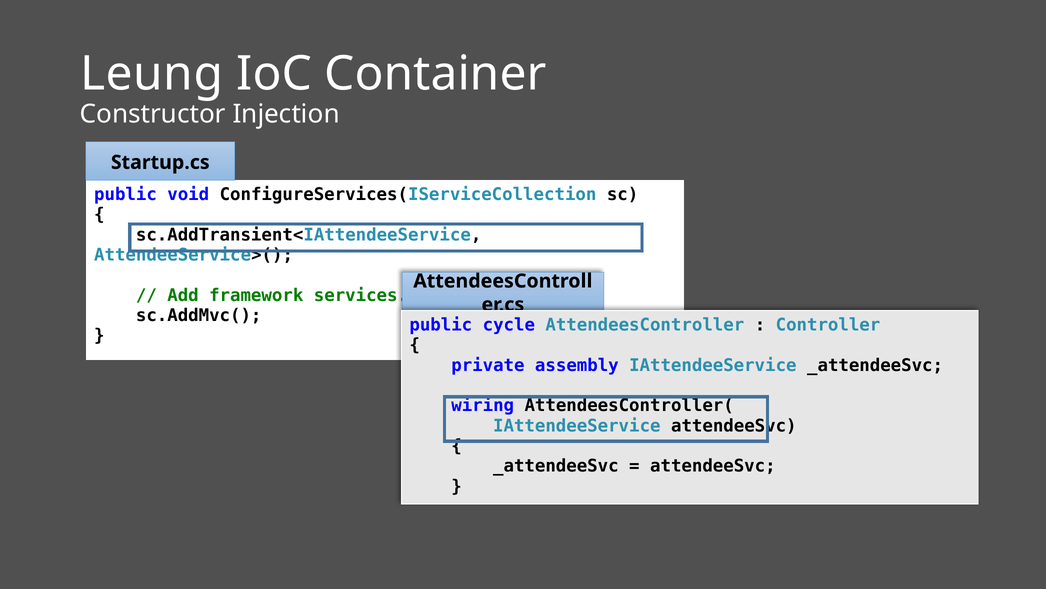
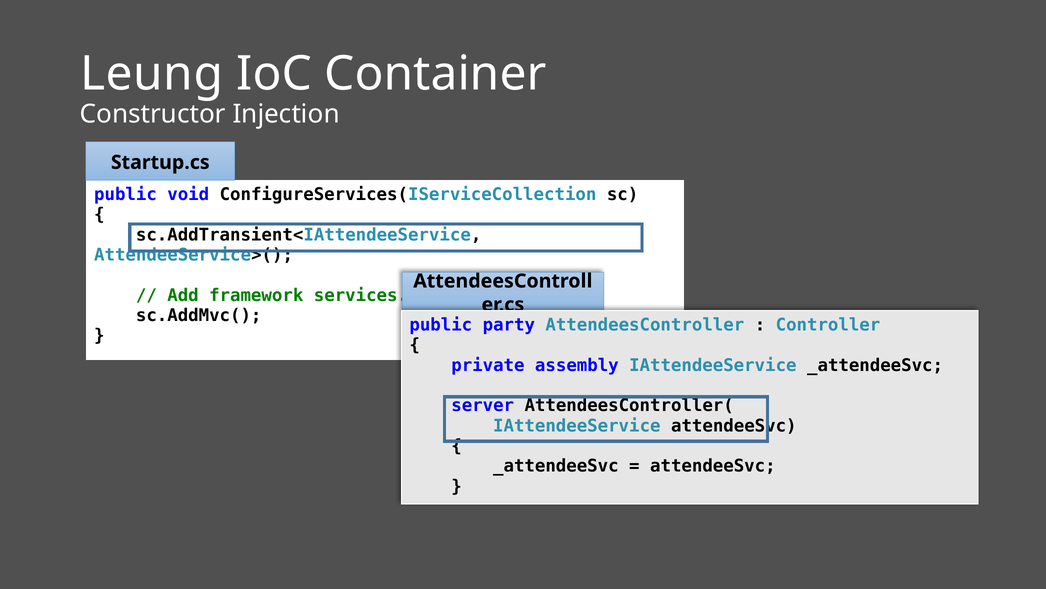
cycle: cycle -> party
wiring: wiring -> server
